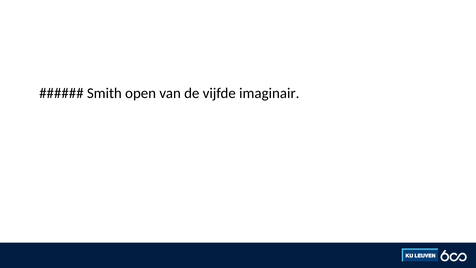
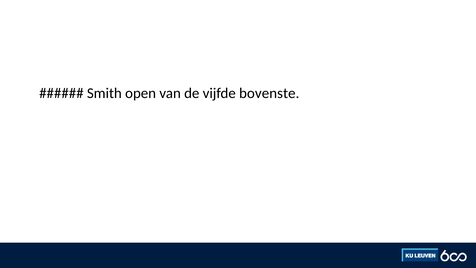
imaginair: imaginair -> bovenste
